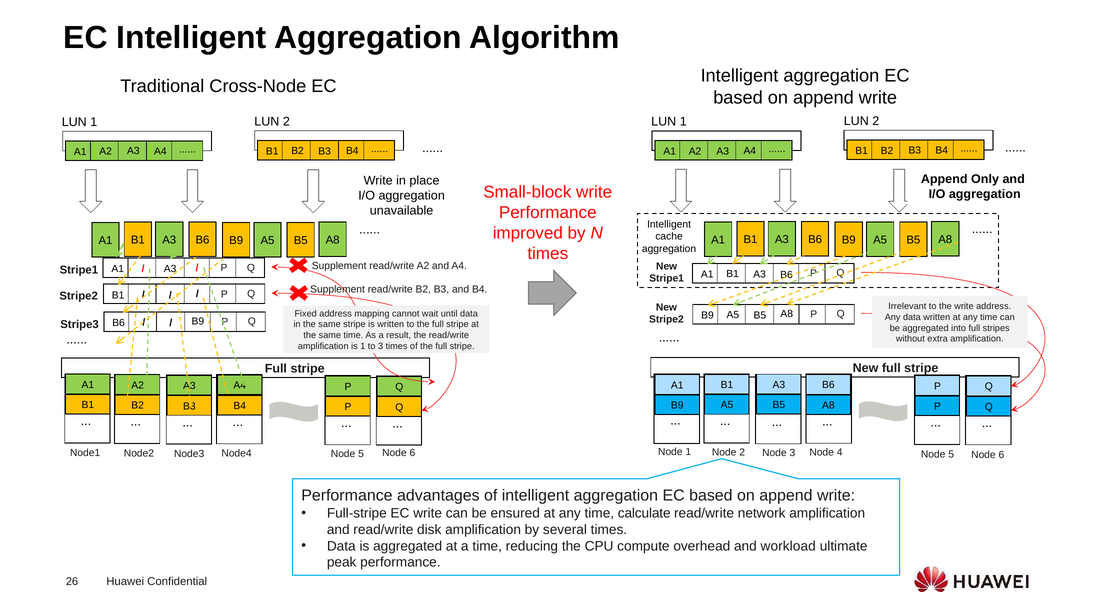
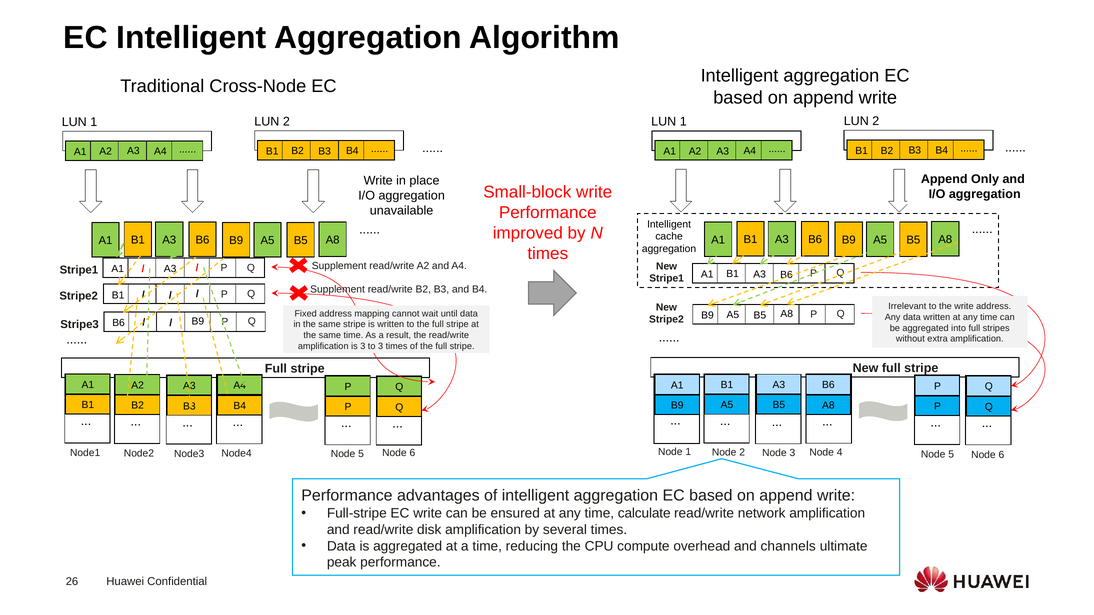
is 1: 1 -> 3
workload: workload -> channels
